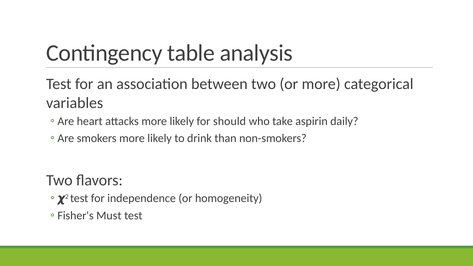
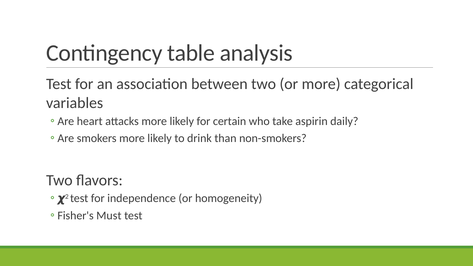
should: should -> certain
